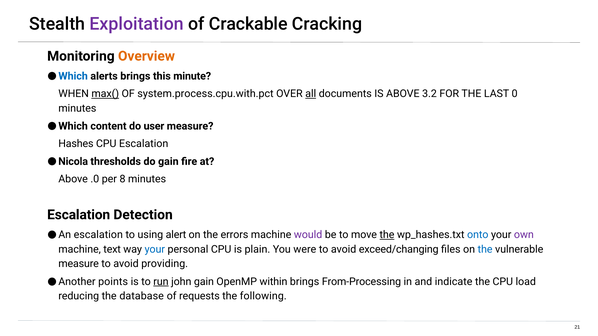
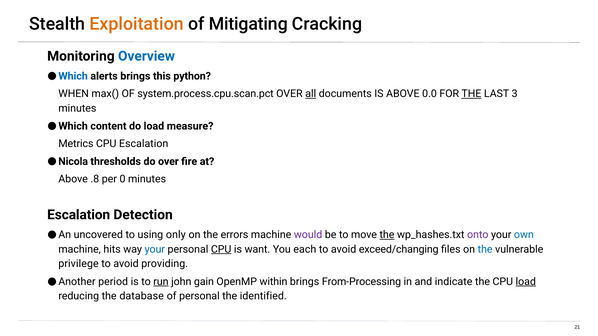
Exploitation colour: purple -> orange
Crackable: Crackable -> Mitigating
Overview colour: orange -> blue
minute: minute -> python
max( underline: present -> none
system.process.cpu.with.pct: system.process.cpu.with.pct -> system.process.cpu.scan.pct
3.2: 3.2 -> 0.0
THE at (471, 94) underline: none -> present
0: 0 -> 3
do user: user -> load
Hashes: Hashes -> Metrics
do gain: gain -> over
.0: .0 -> .8
8: 8 -> 0
An escalation: escalation -> uncovered
alert: alert -> only
onto colour: blue -> purple
own colour: purple -> blue
text: text -> hits
CPU at (221, 250) underline: none -> present
plain: plain -> want
were: were -> each
measure at (79, 264): measure -> privilege
points: points -> period
load at (526, 282) underline: none -> present
of requests: requests -> personal
following: following -> identified
